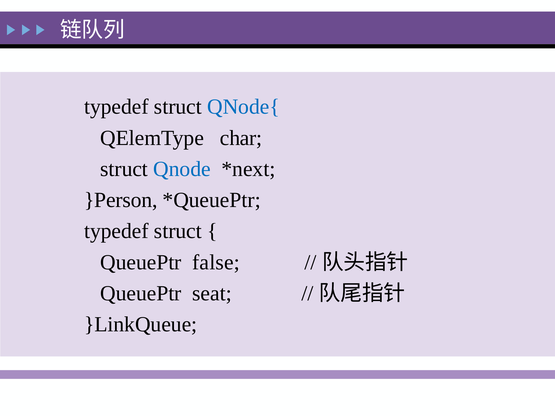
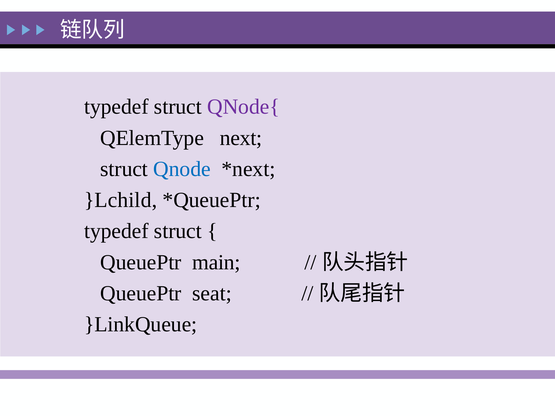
QNode{ colour: blue -> purple
char: char -> next
}Person: }Person -> }Lchild
false: false -> main
